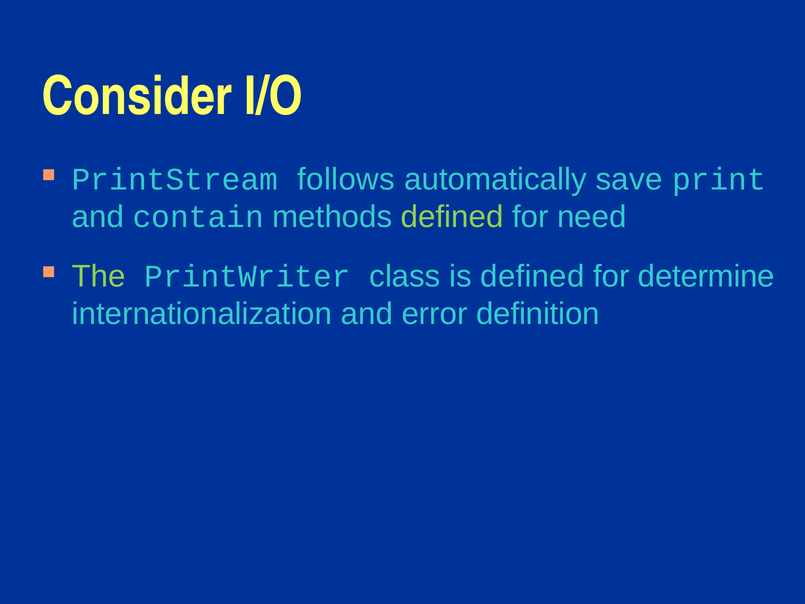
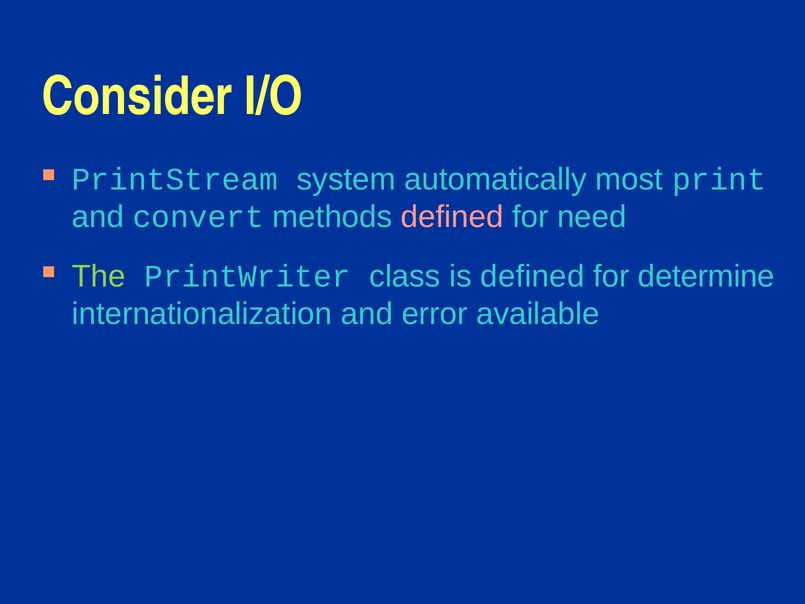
follows: follows -> system
save: save -> most
contain: contain -> convert
defined at (452, 217) colour: light green -> pink
definition: definition -> available
